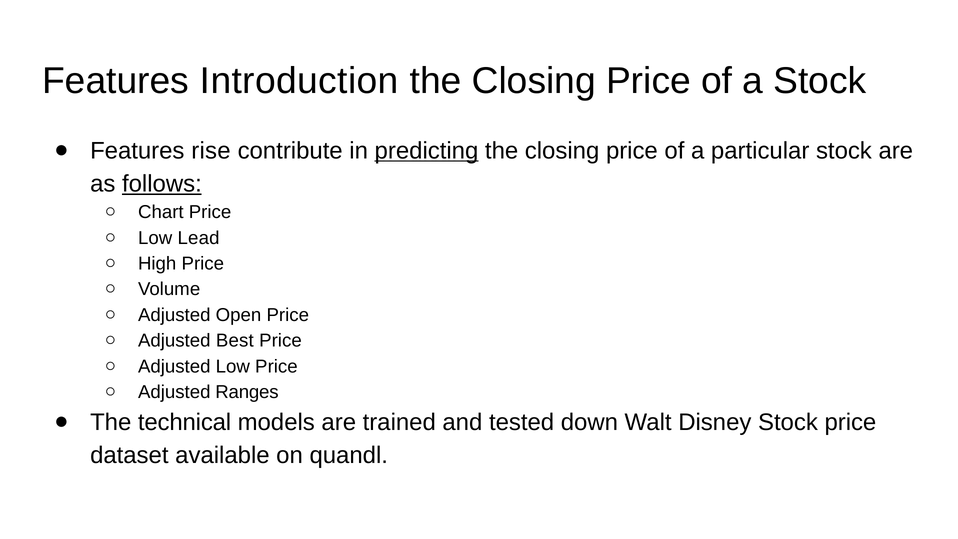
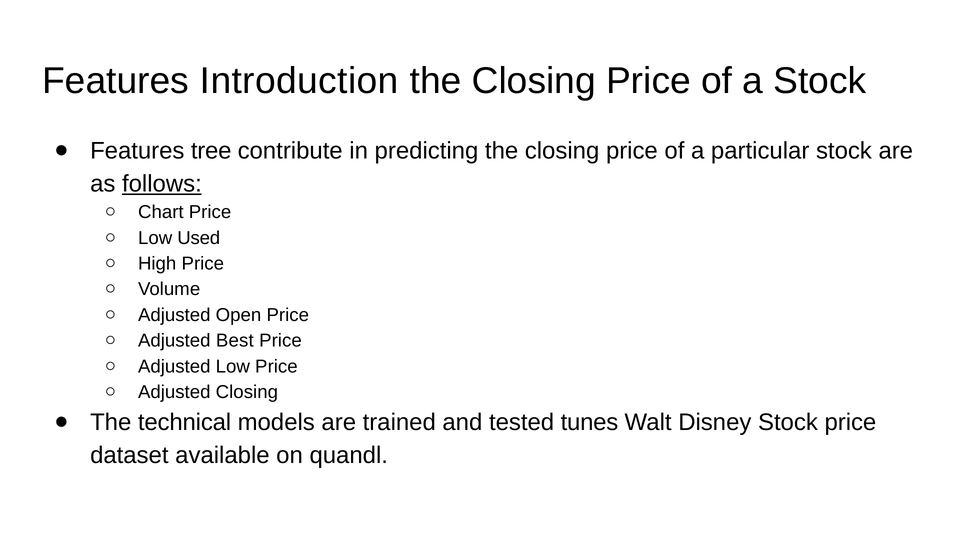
rise: rise -> tree
predicting underline: present -> none
Lead: Lead -> Used
Adjusted Ranges: Ranges -> Closing
down: down -> tunes
